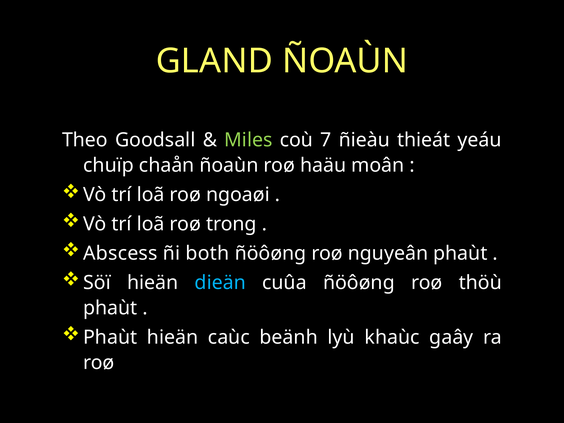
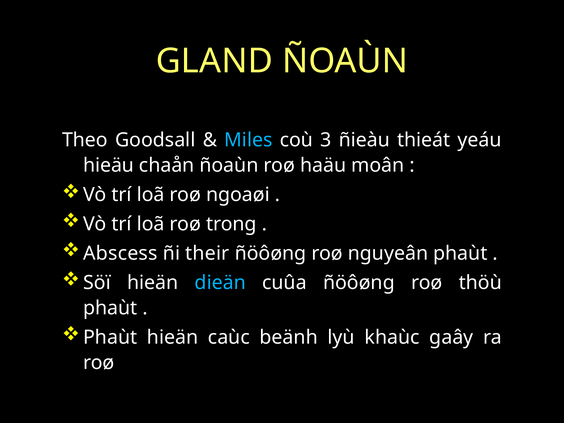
Miles colour: light green -> light blue
7: 7 -> 3
chuïp: chuïp -> hieäu
both: both -> their
